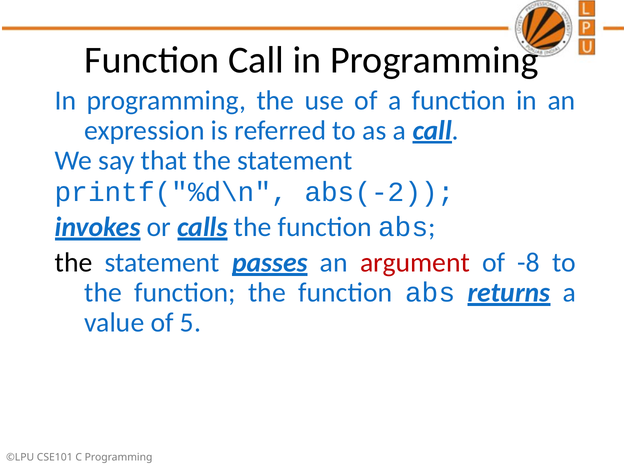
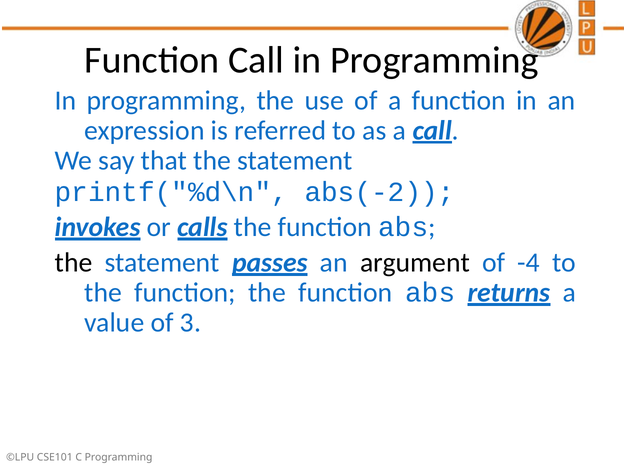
argument colour: red -> black
-8: -8 -> -4
5: 5 -> 3
